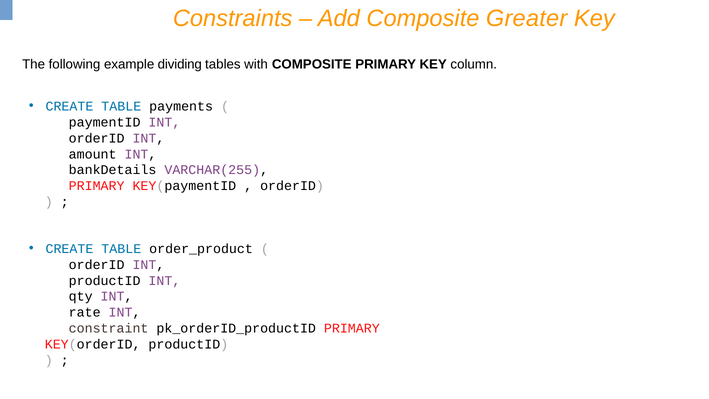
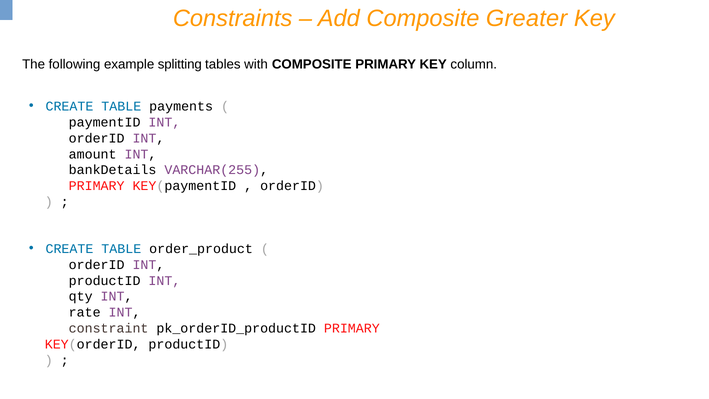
dividing: dividing -> splitting
